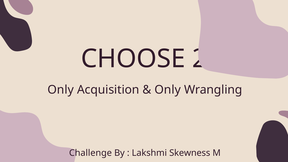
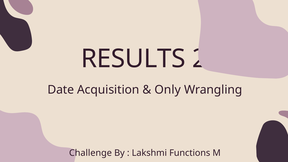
CHOOSE: CHOOSE -> RESULTS
Only at (61, 90): Only -> Date
Skewness: Skewness -> Functions
